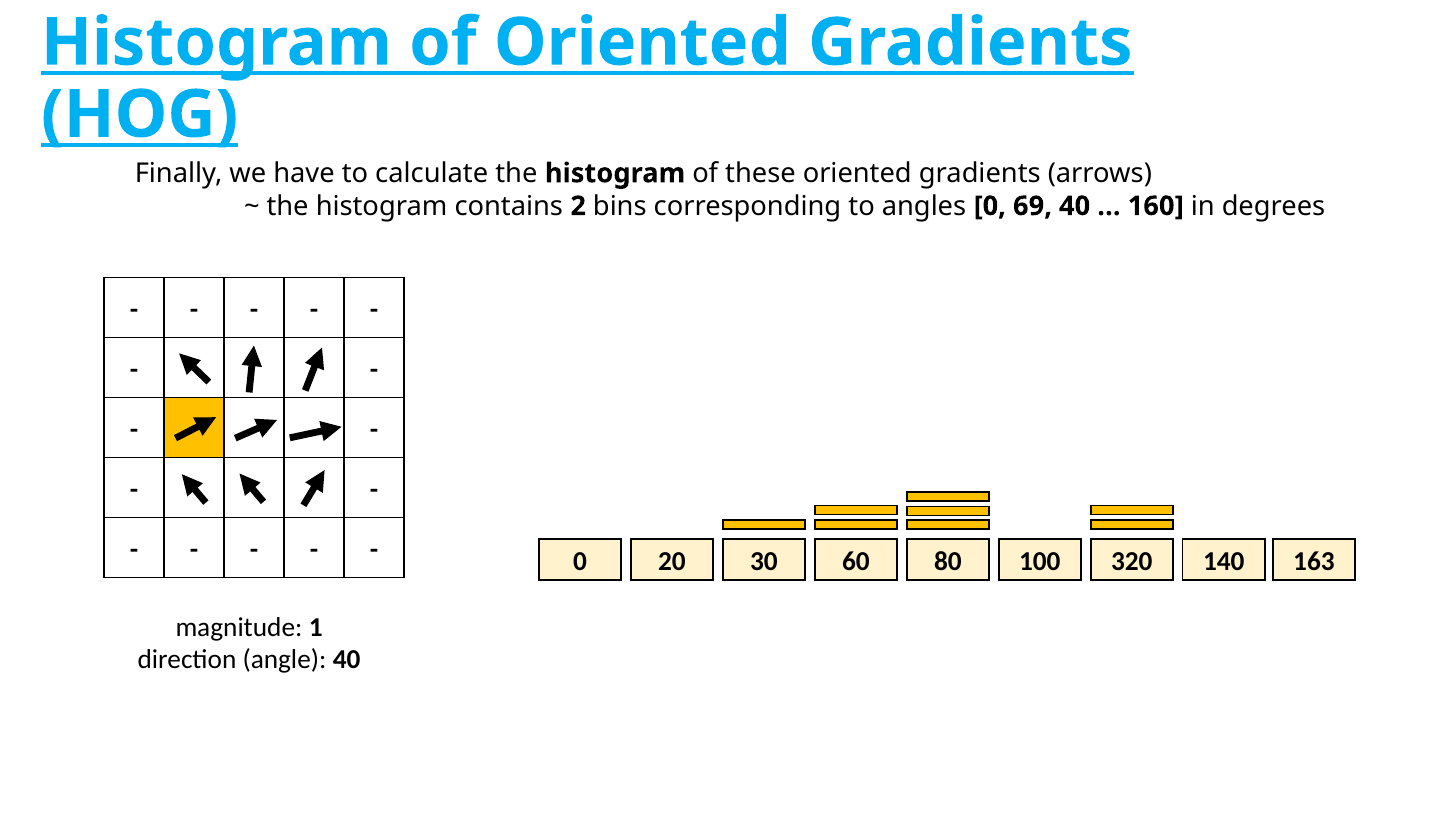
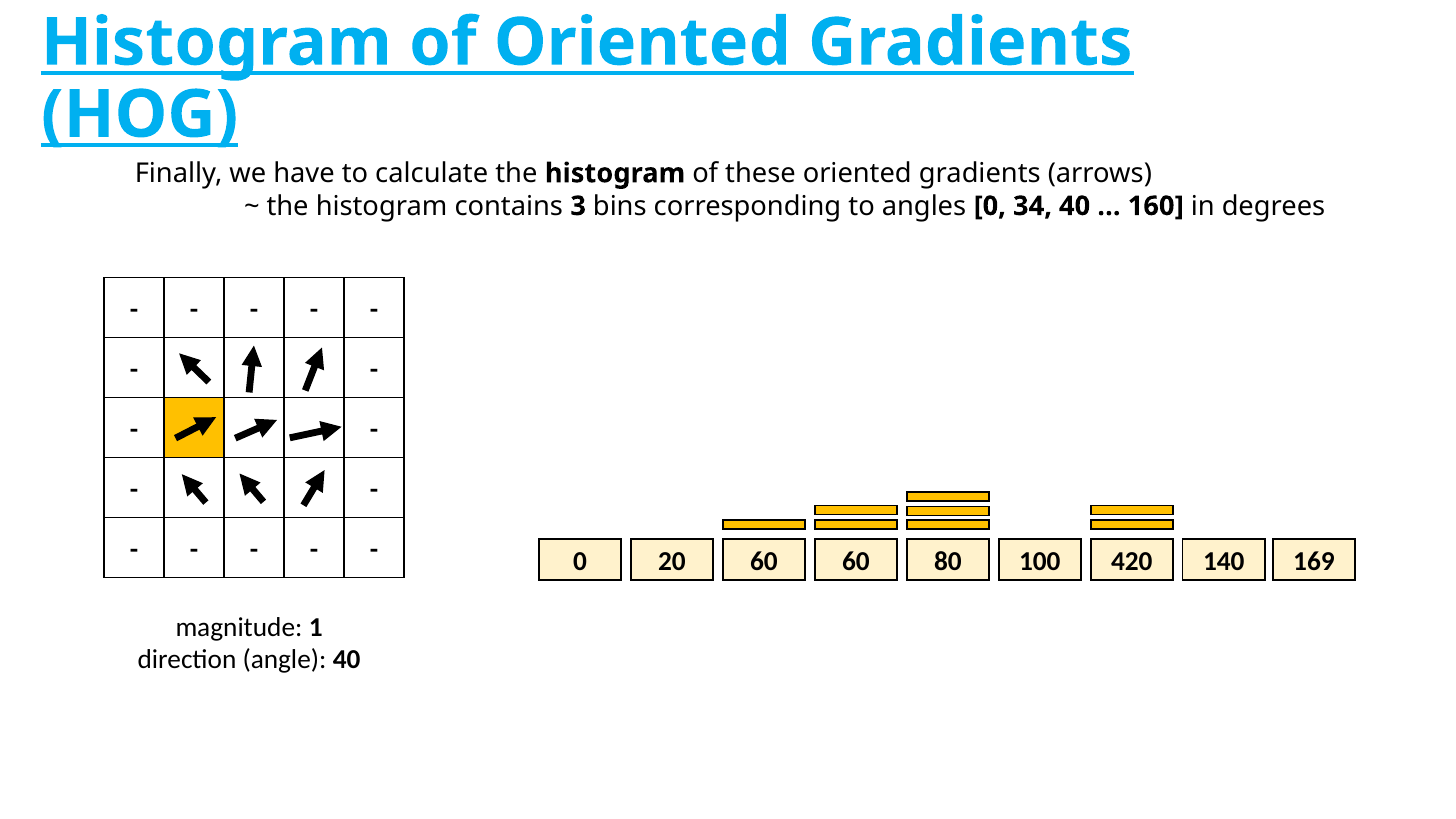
2: 2 -> 3
69: 69 -> 34
20 30: 30 -> 60
320: 320 -> 420
163: 163 -> 169
